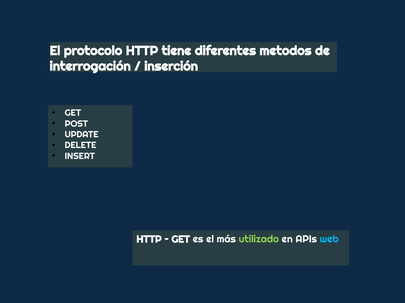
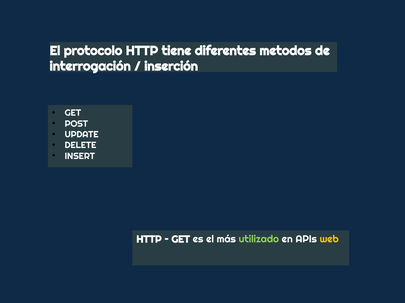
web colour: light blue -> yellow
